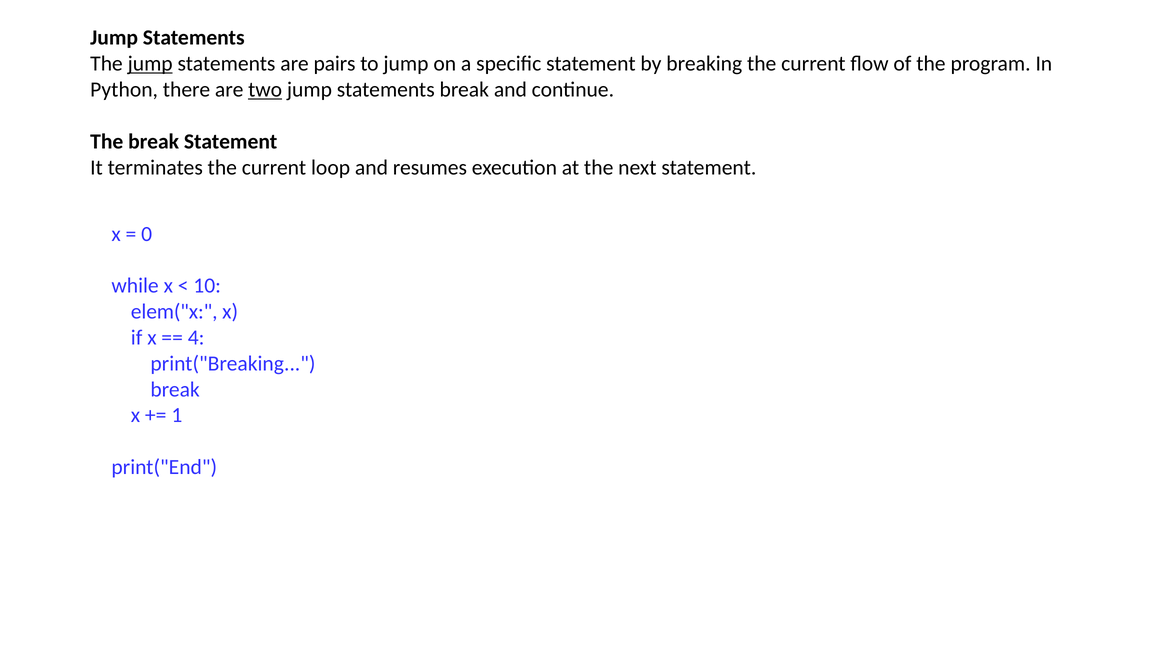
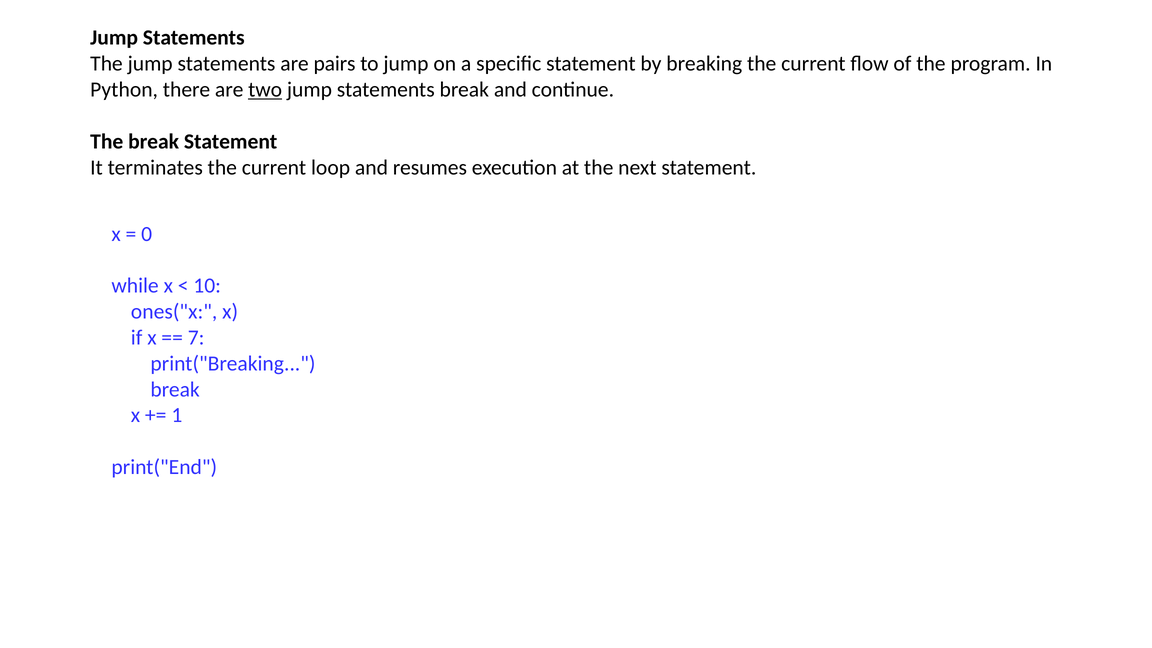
jump at (150, 64) underline: present -> none
elem("x: elem("x -> ones("x
4: 4 -> 7
